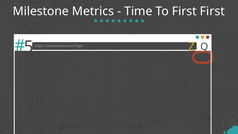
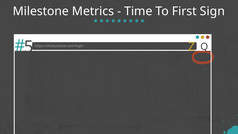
First First: First -> Sign
